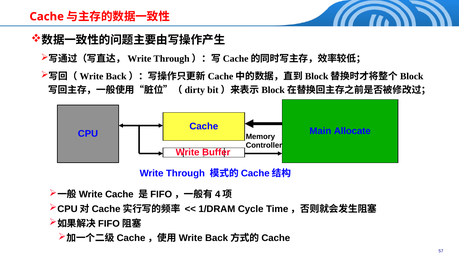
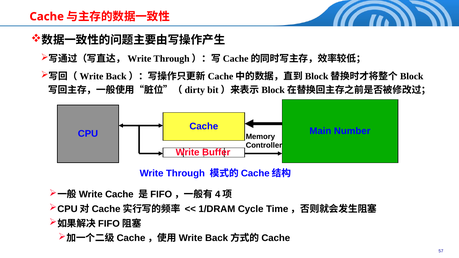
Allocate: Allocate -> Number
